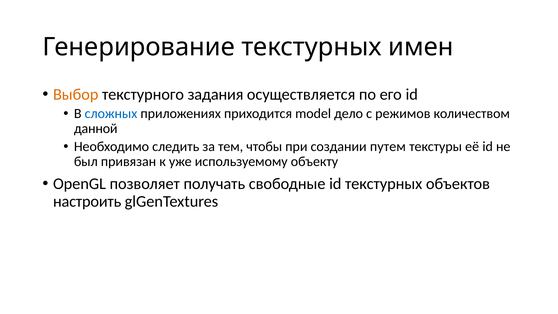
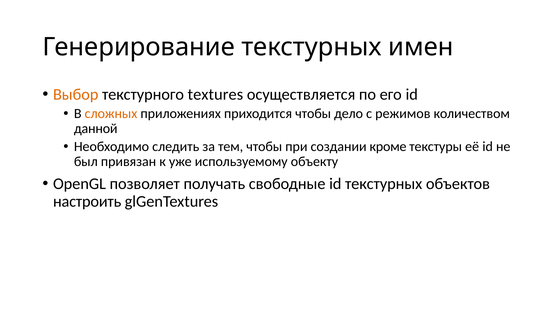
задания: задания -> textures
сложных colour: blue -> orange
приходится model: model -> чтобы
путем: путем -> кроме
